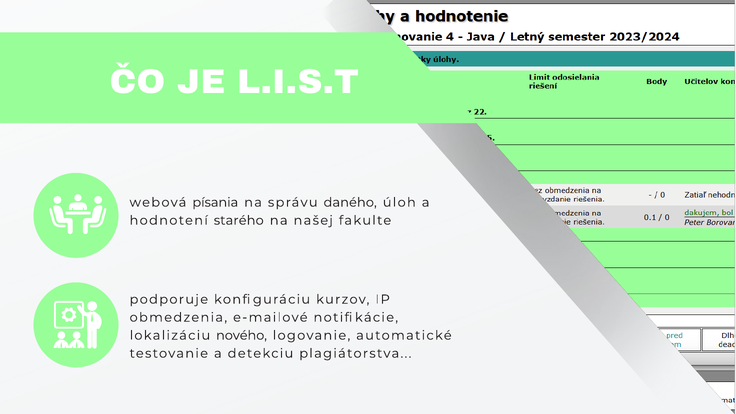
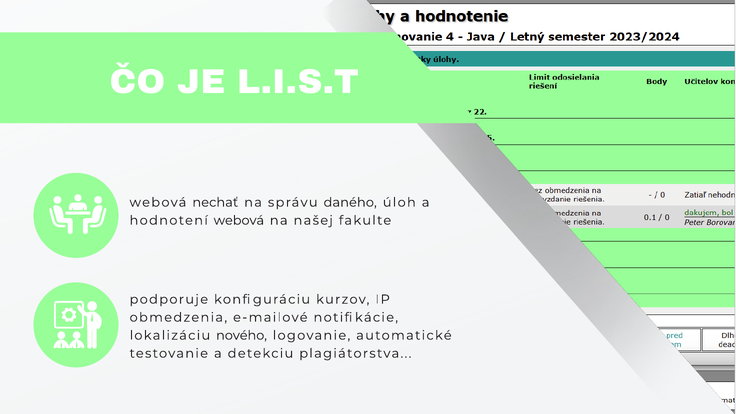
písania: písania -> nechať
hodnotení starého: starého -> webová
